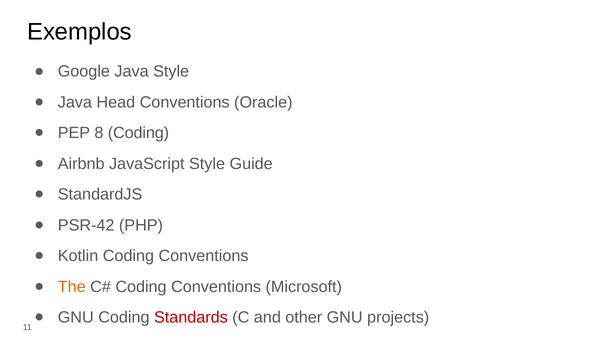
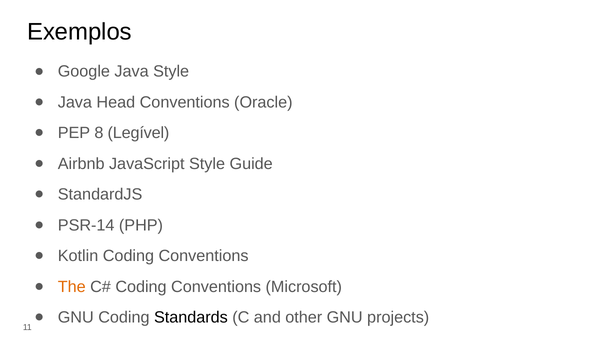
8 Coding: Coding -> Legível
PSR-42: PSR-42 -> PSR-14
Standards colour: red -> black
